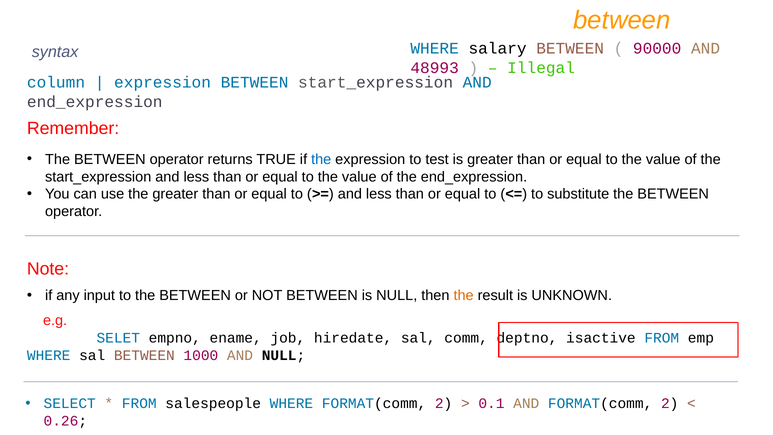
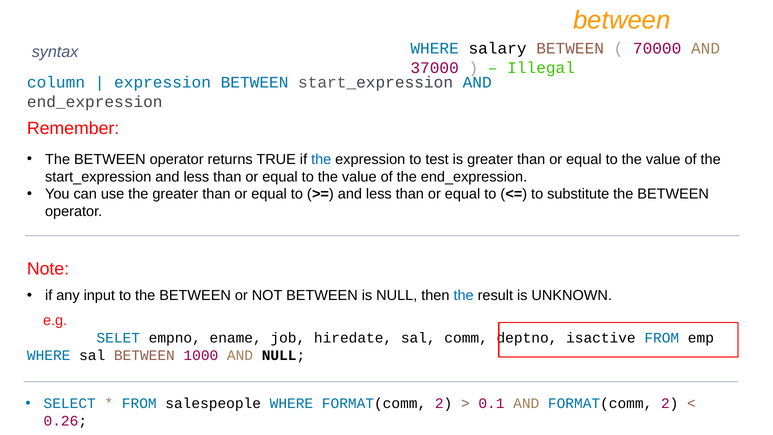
90000: 90000 -> 70000
48993: 48993 -> 37000
the at (464, 295) colour: orange -> blue
